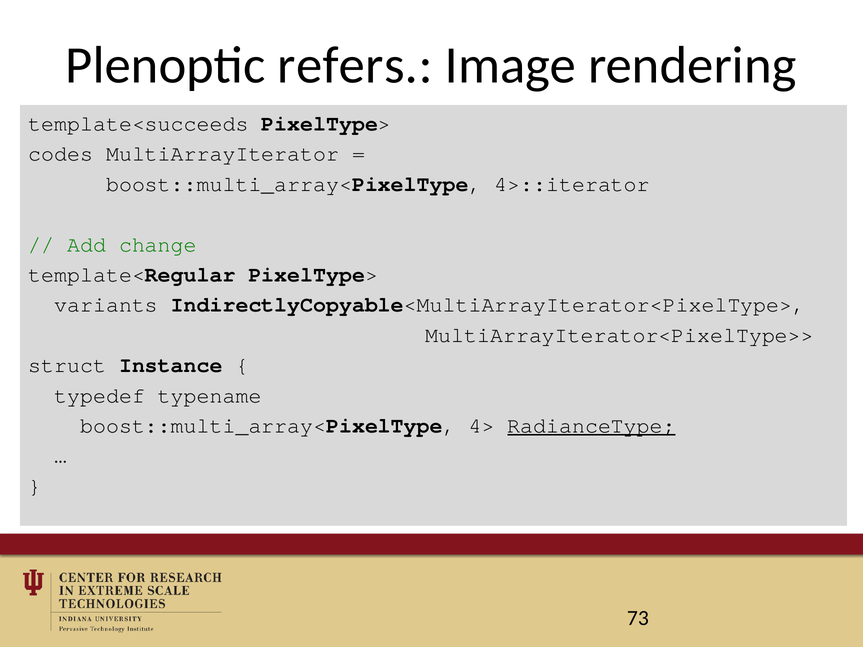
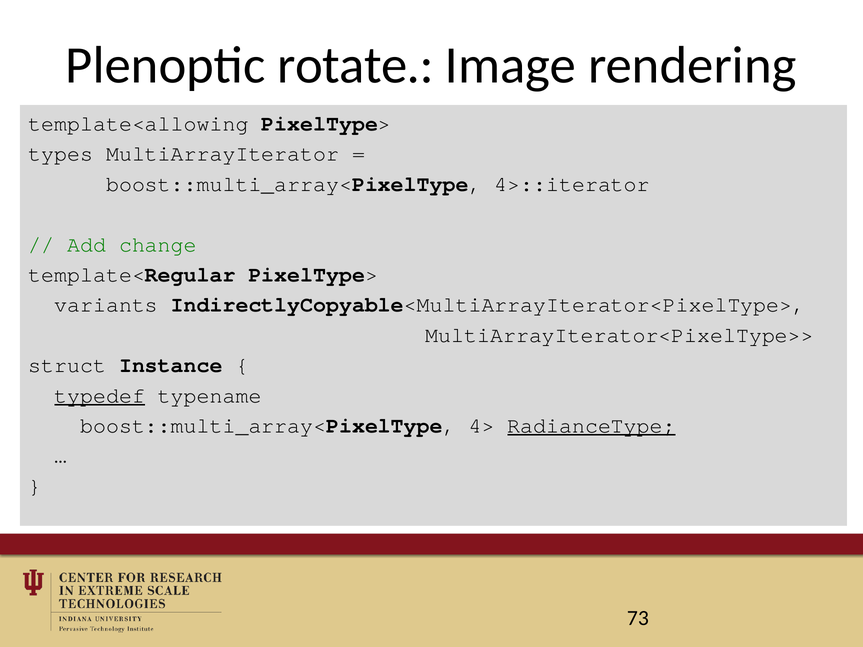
refers: refers -> rotate
template<succeeds: template<succeeds -> template<allowing
codes: codes -> types
typedef underline: none -> present
